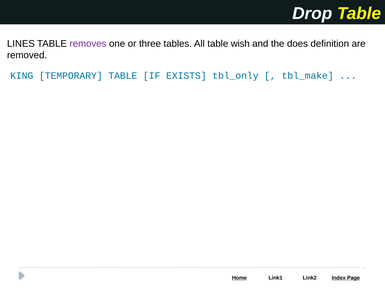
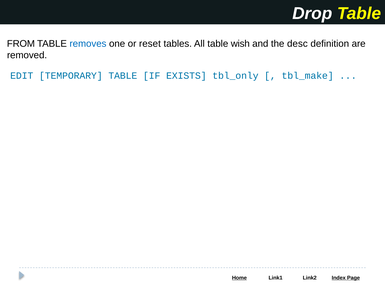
LINES: LINES -> FROM
removes colour: purple -> blue
three: three -> reset
does: does -> desc
KING: KING -> EDIT
